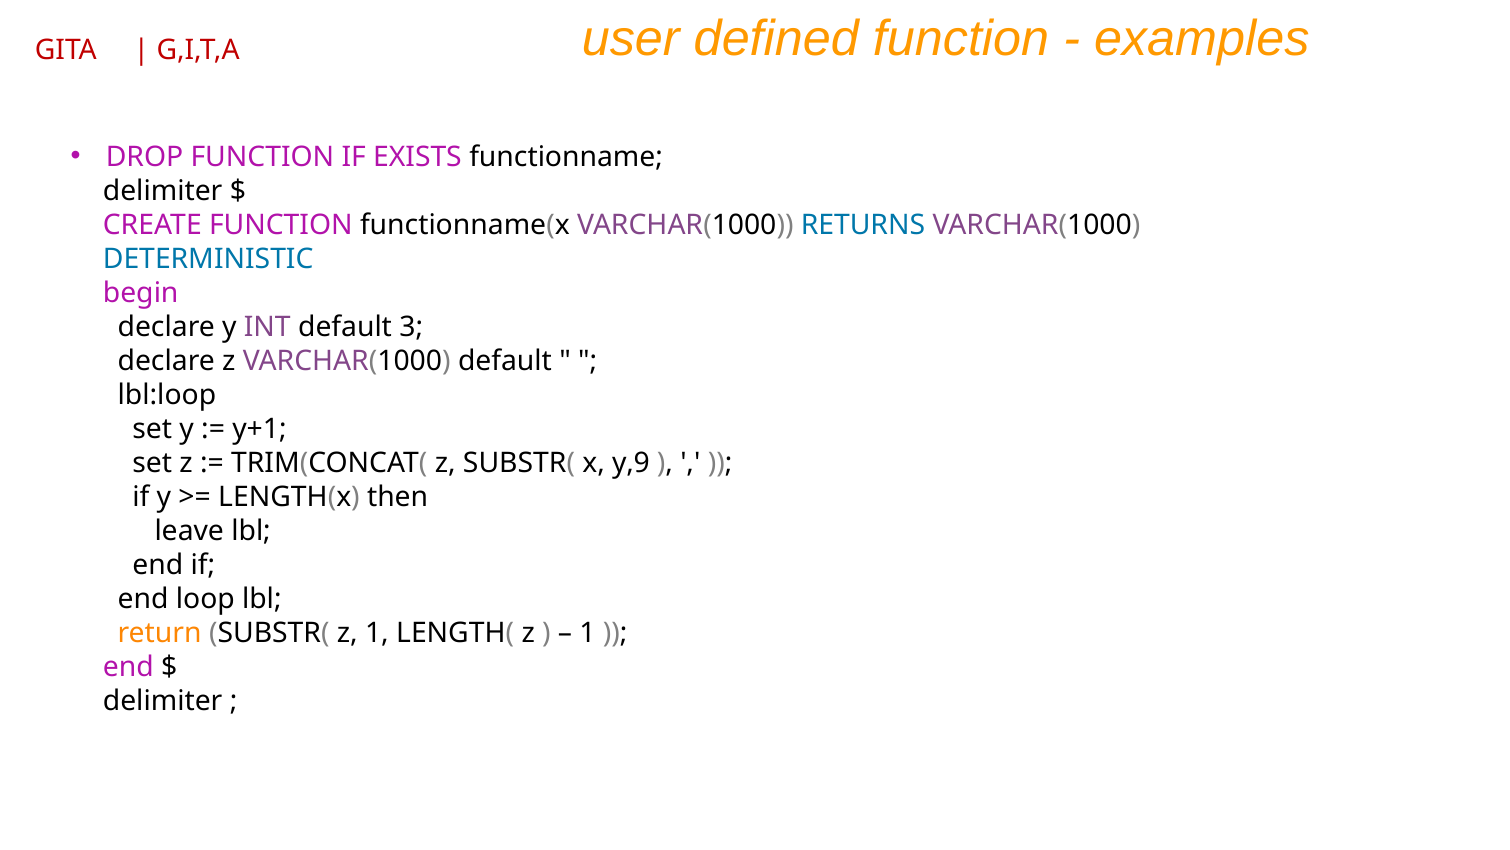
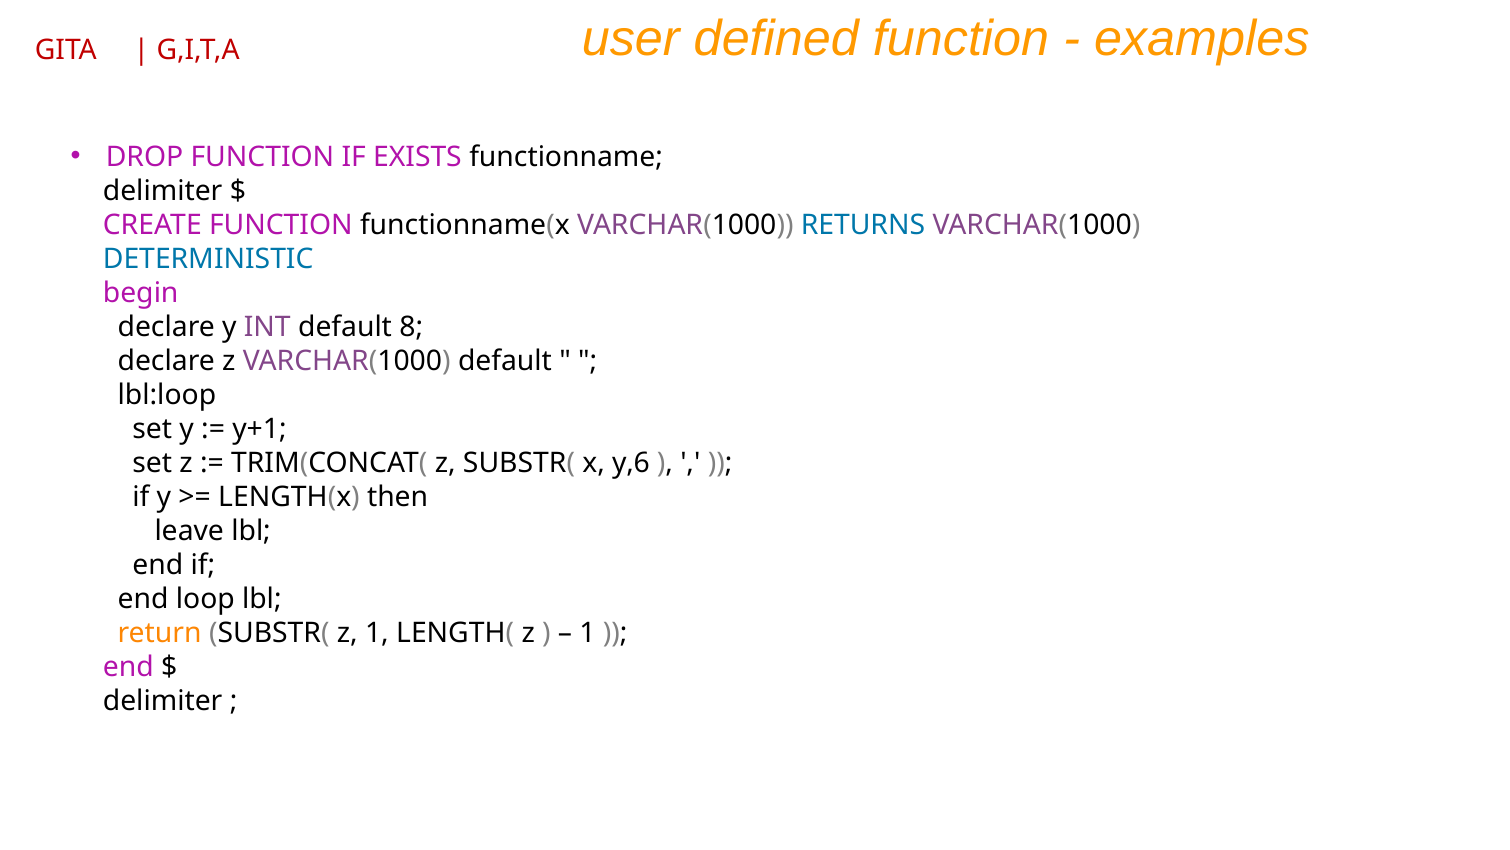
3: 3 -> 8
y,9: y,9 -> y,6
